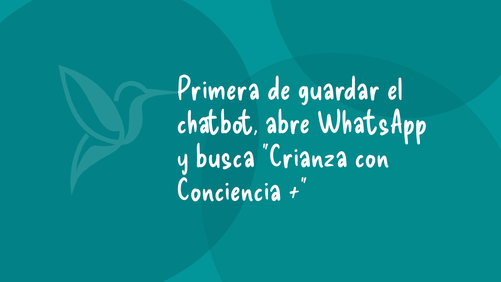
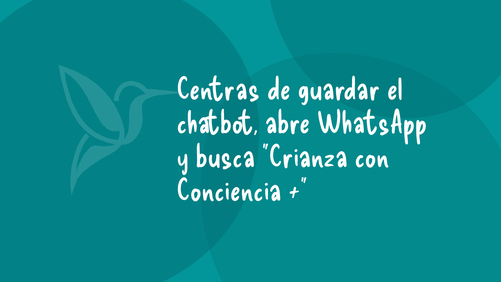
Primera: Primera -> Centras
